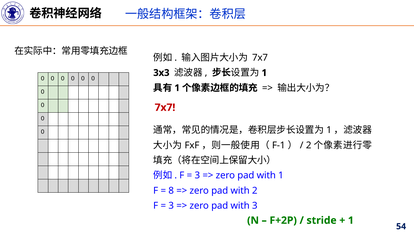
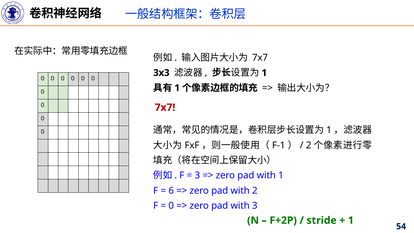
8: 8 -> 6
3 at (171, 206): 3 -> 0
